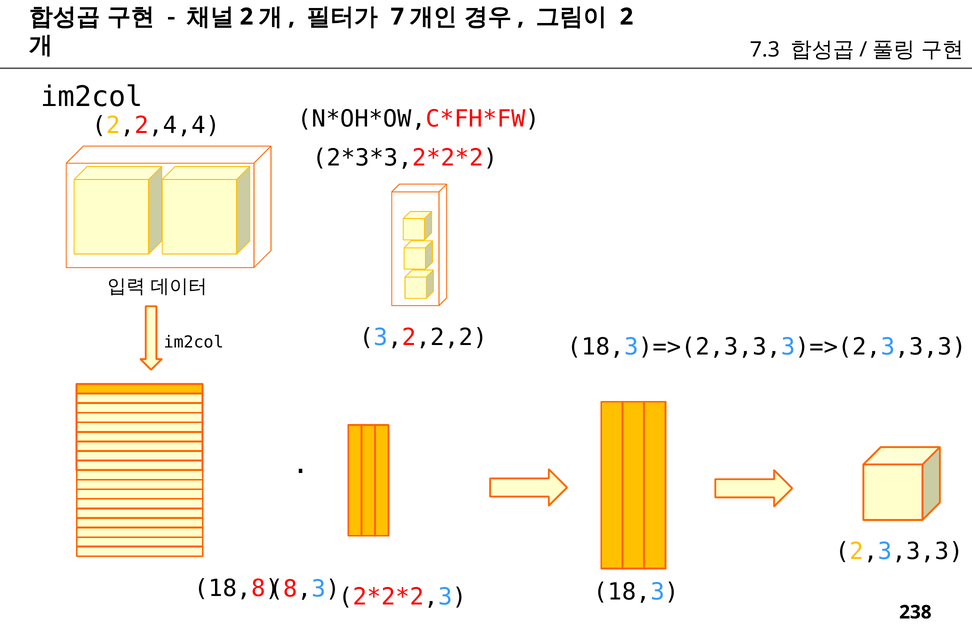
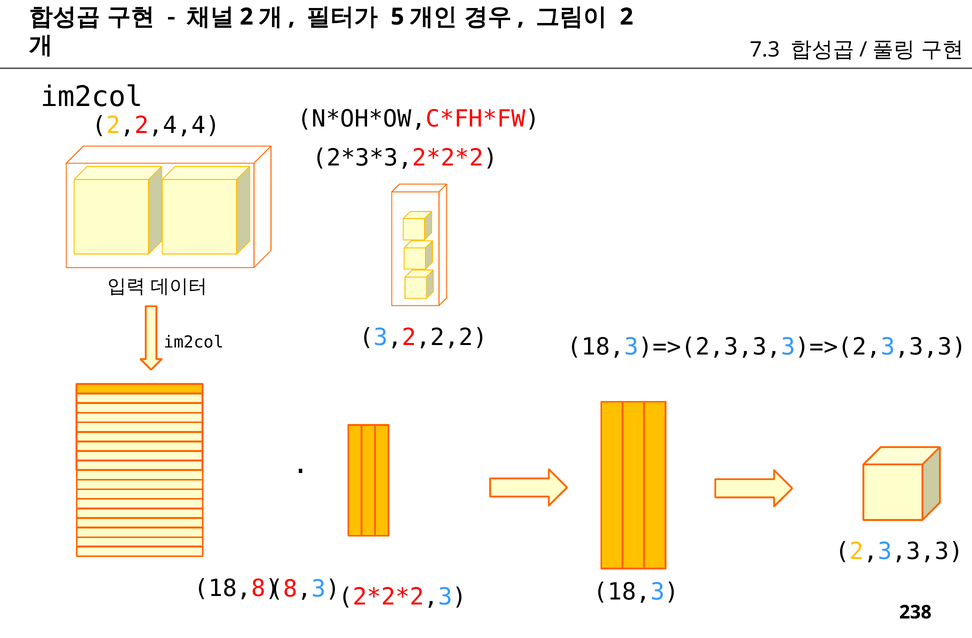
7: 7 -> 5
